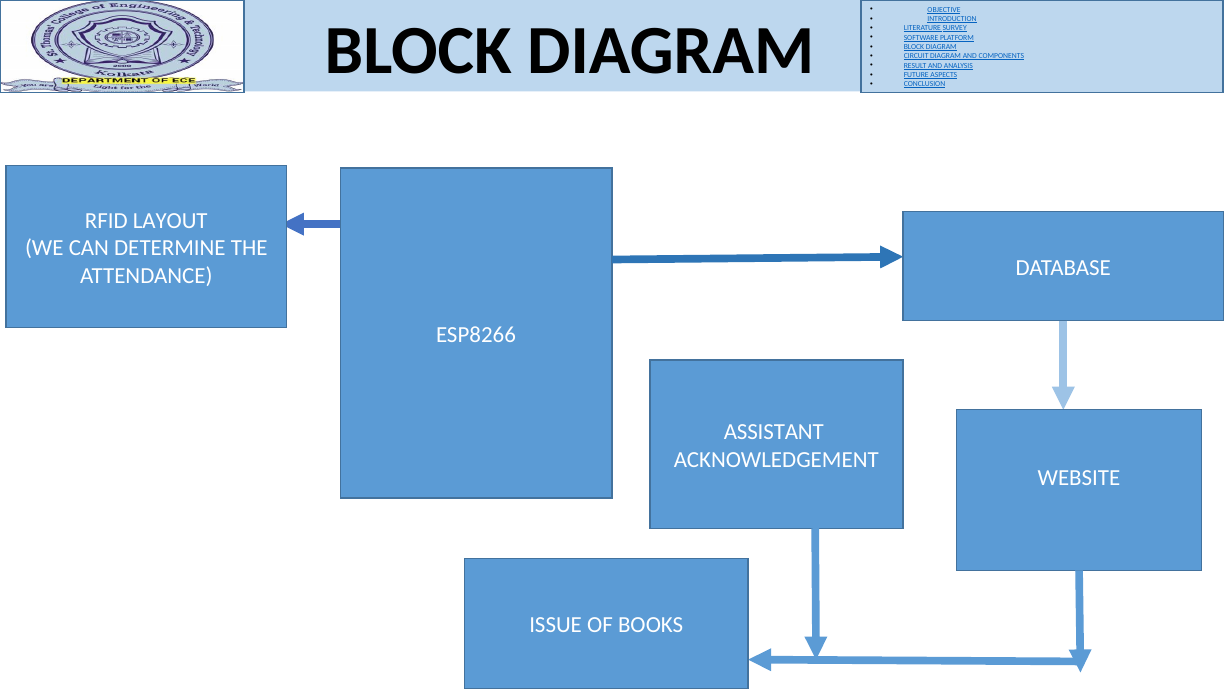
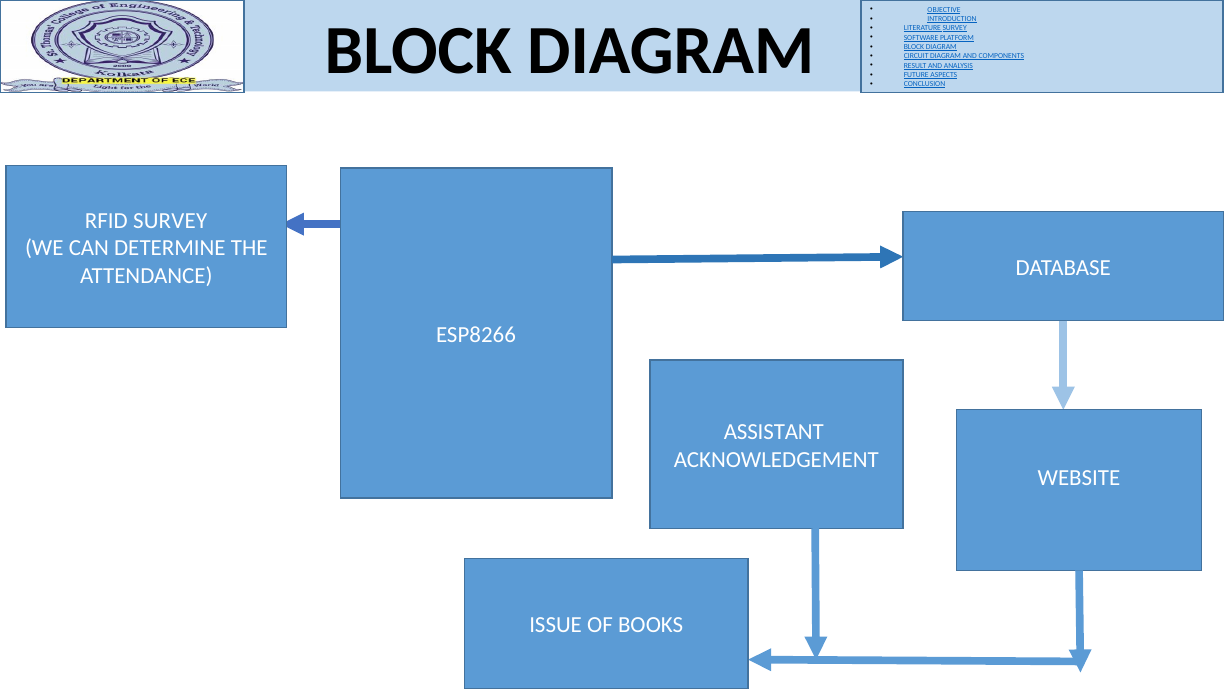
RFID LAYOUT: LAYOUT -> SURVEY
